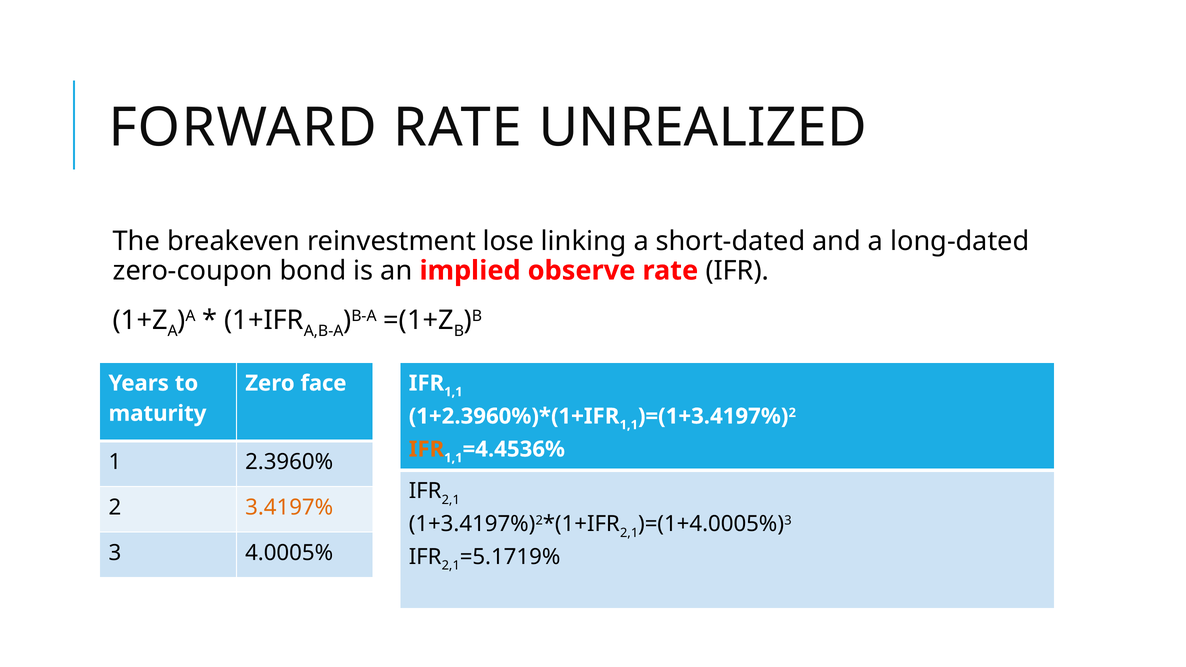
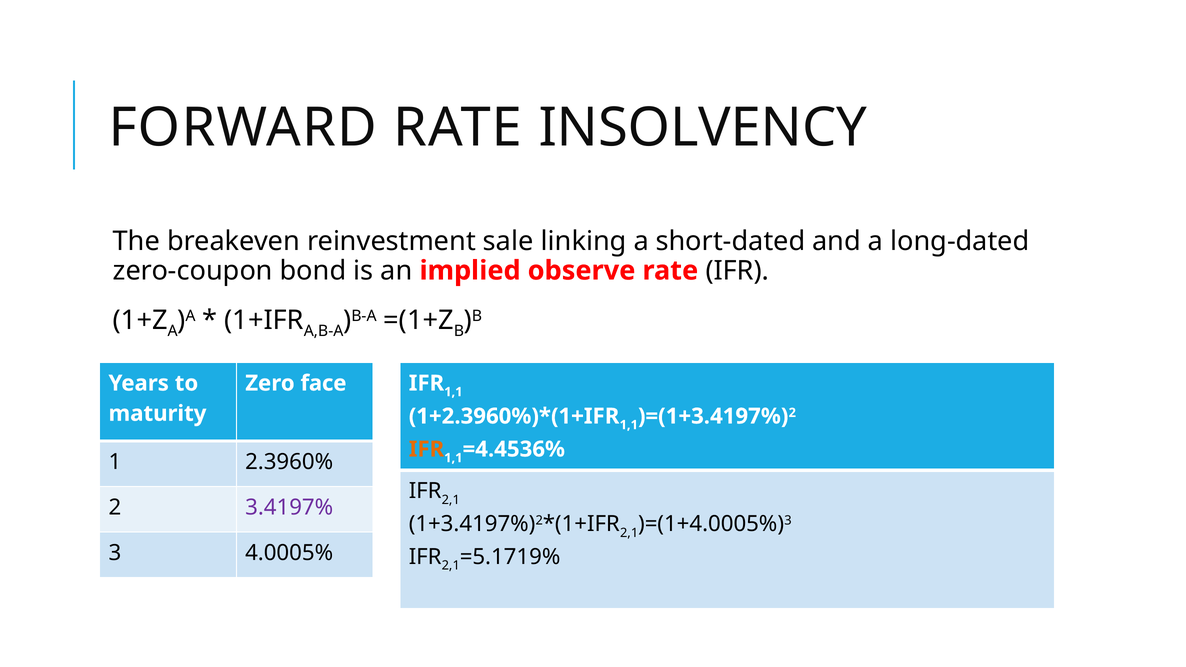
UNREALIZED: UNREALIZED -> INSOLVENCY
lose: lose -> sale
3.4197% colour: orange -> purple
